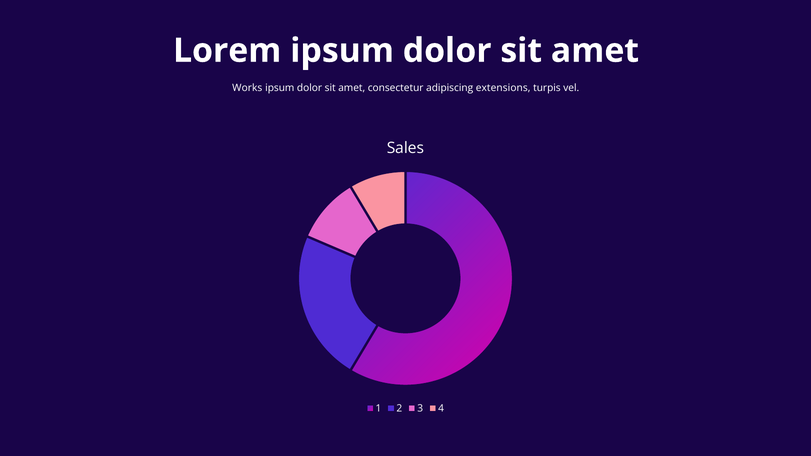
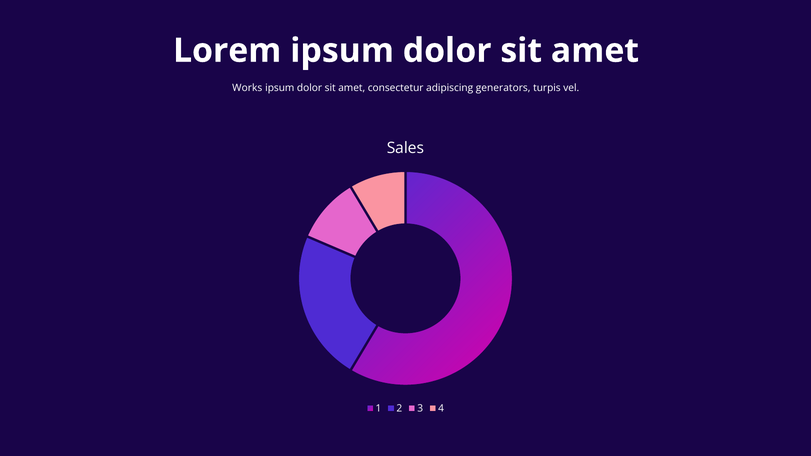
extensions: extensions -> generators
